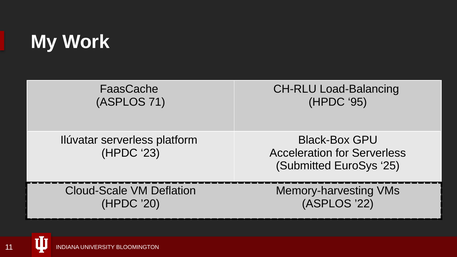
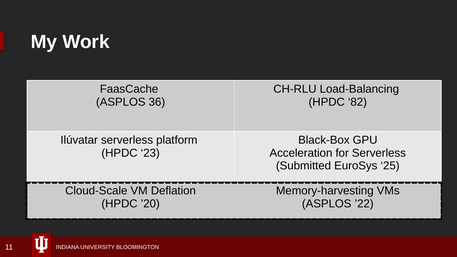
71: 71 -> 36
95: 95 -> 82
